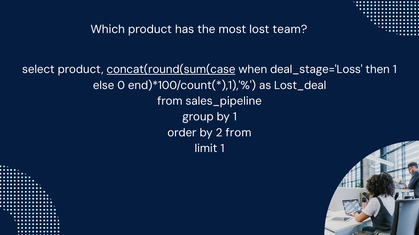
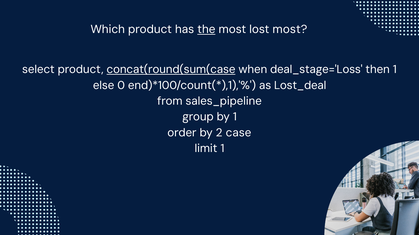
the underline: none -> present
lost team: team -> most
2 from: from -> case
